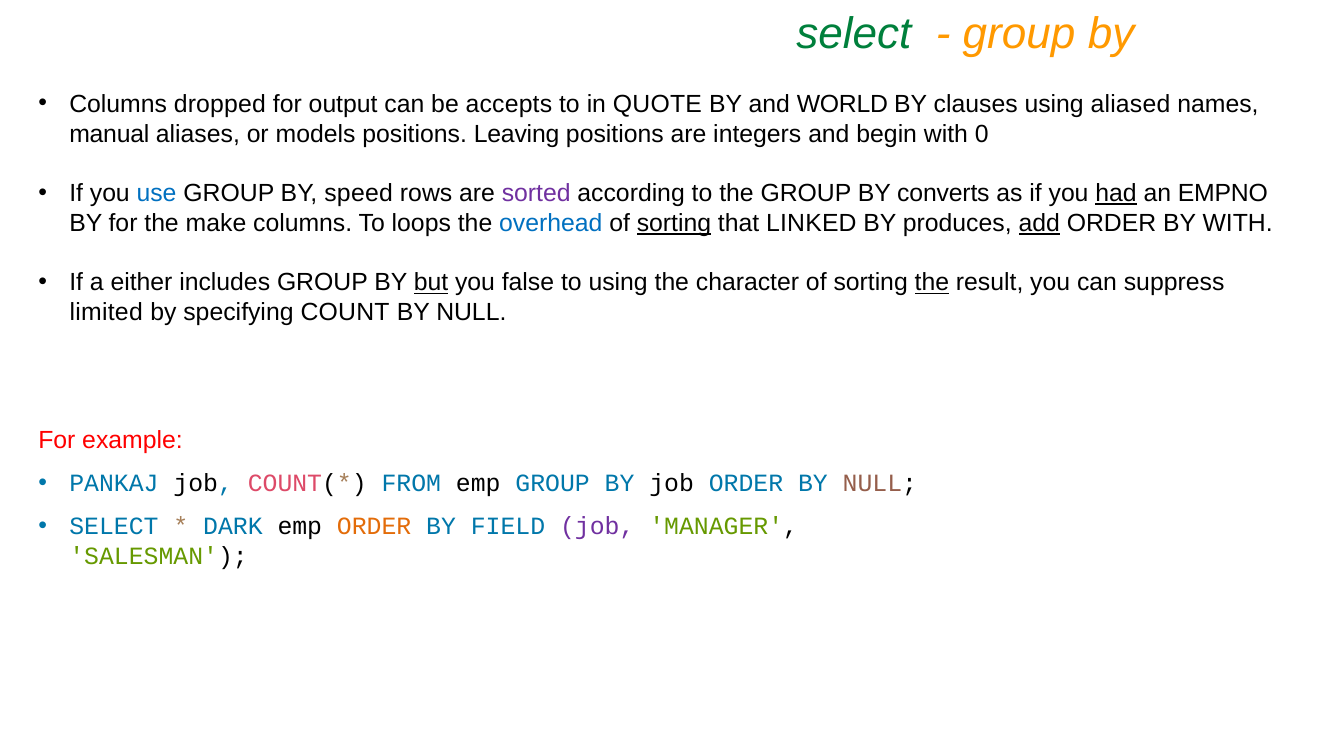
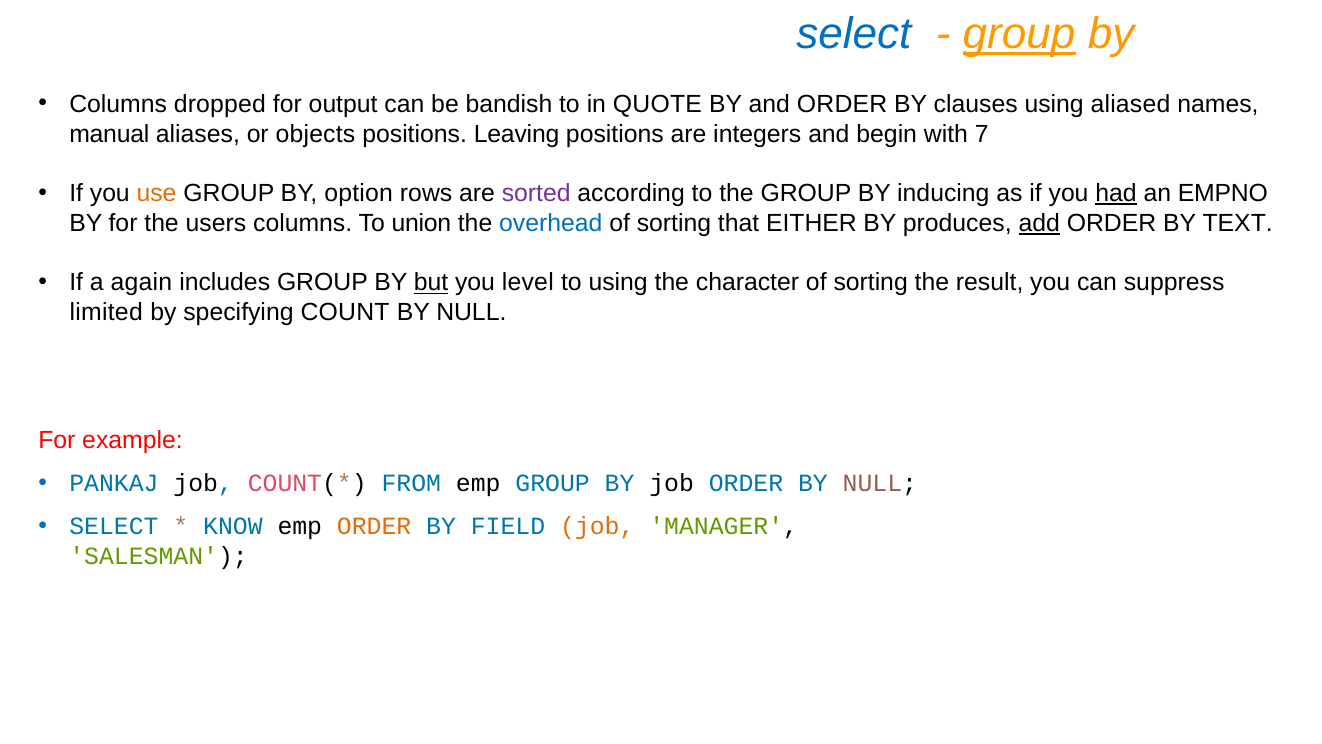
select at (854, 34) colour: green -> blue
group at (1019, 34) underline: none -> present
accepts: accepts -> bandish
and WORLD: WORLD -> ORDER
models: models -> objects
0: 0 -> 7
use colour: blue -> orange
speed: speed -> option
converts: converts -> inducing
make: make -> users
loops: loops -> union
sorting at (674, 223) underline: present -> none
LINKED: LINKED -> EITHER
BY WITH: WITH -> TEXT
either: either -> again
false: false -> level
the at (932, 283) underline: present -> none
DARK: DARK -> KNOW
job at (597, 526) colour: purple -> orange
